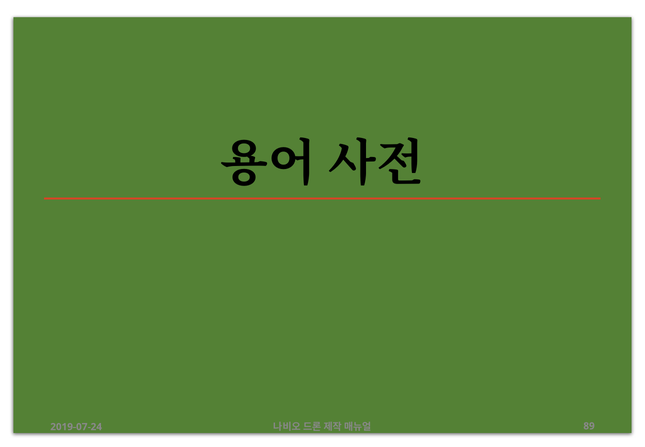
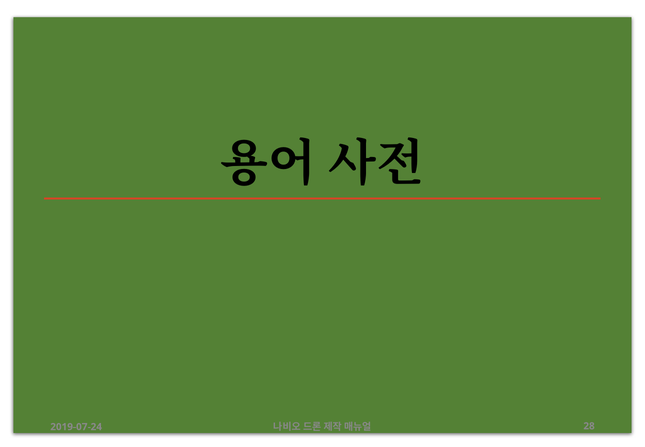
89: 89 -> 28
